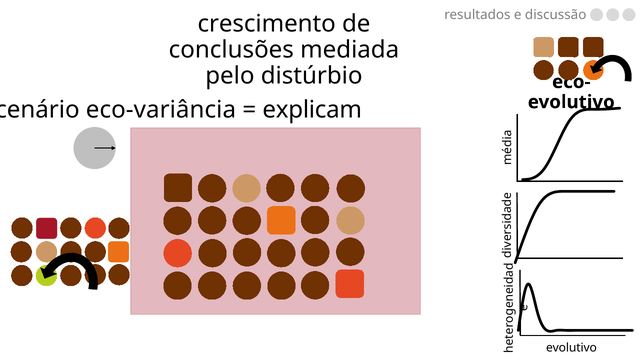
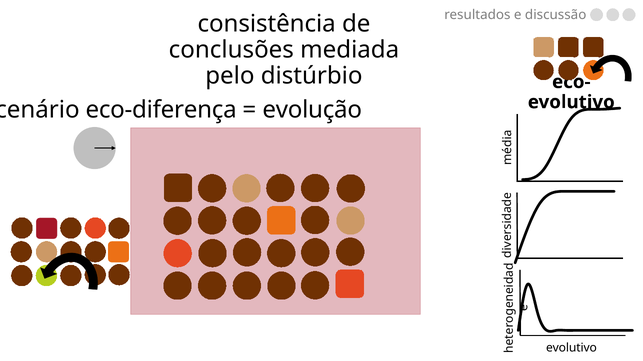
crescimento: crescimento -> consistência
eco-variância: eco-variância -> eco-diferença
explicam: explicam -> evolução
